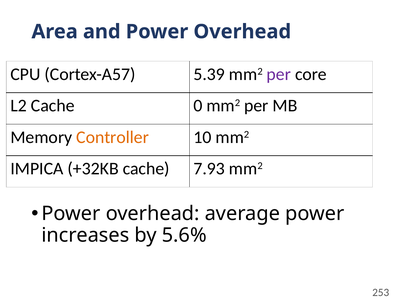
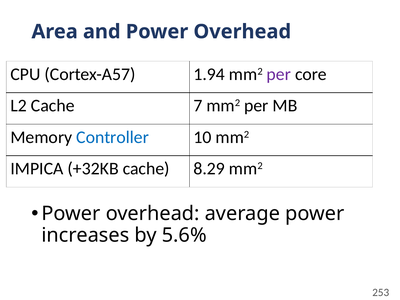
5.39: 5.39 -> 1.94
0: 0 -> 7
Controller colour: orange -> blue
7.93: 7.93 -> 8.29
